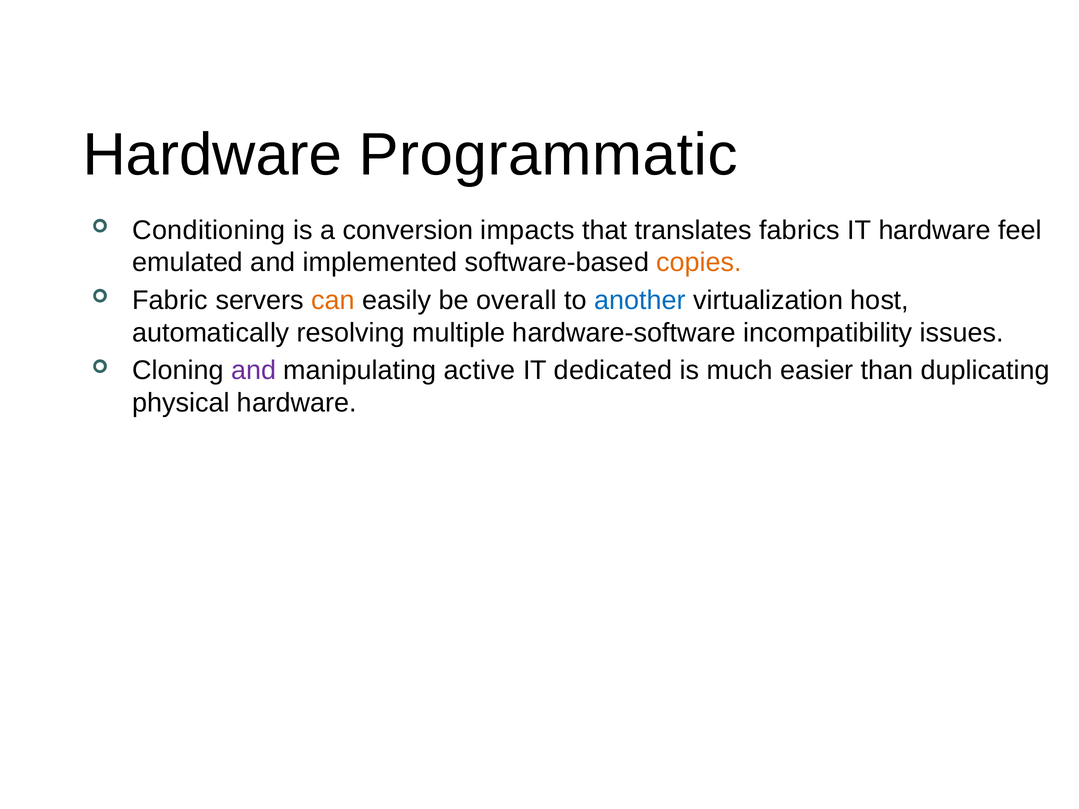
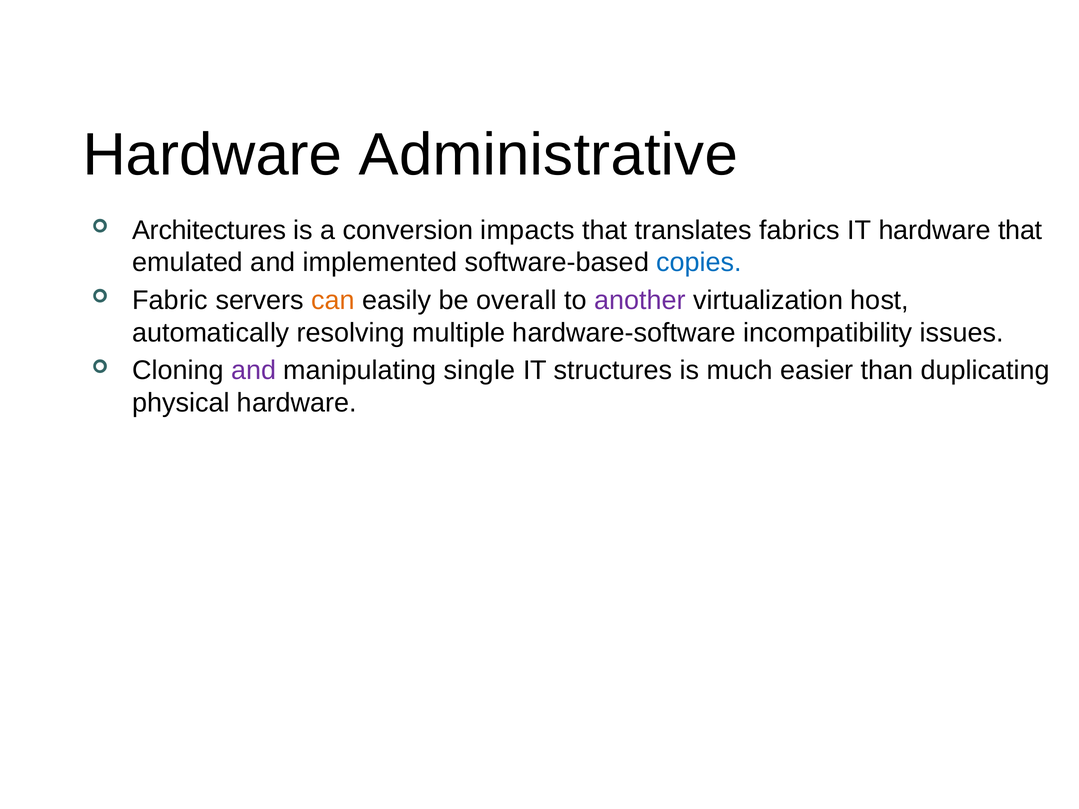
Programmatic: Programmatic -> Administrative
Conditioning: Conditioning -> Architectures
hardware feel: feel -> that
copies colour: orange -> blue
another colour: blue -> purple
active: active -> single
dedicated: dedicated -> structures
